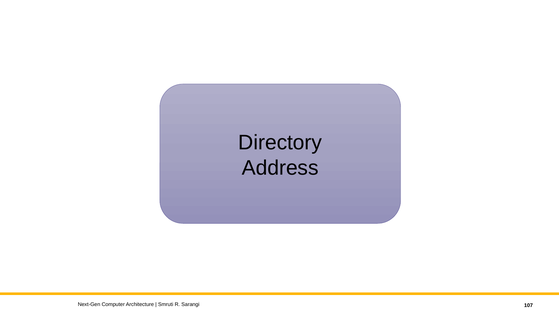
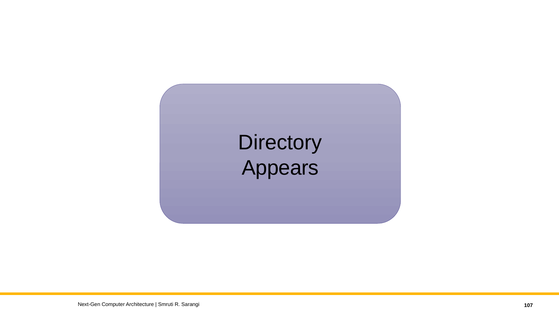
Address: Address -> Appears
